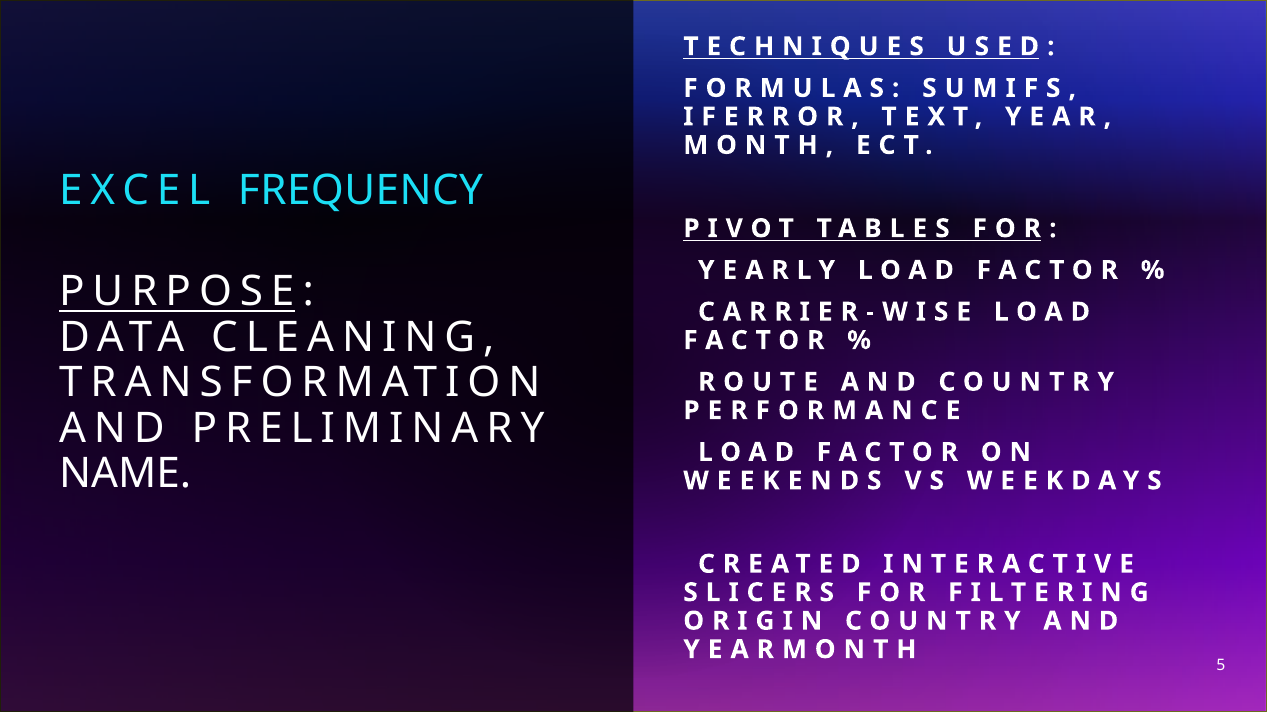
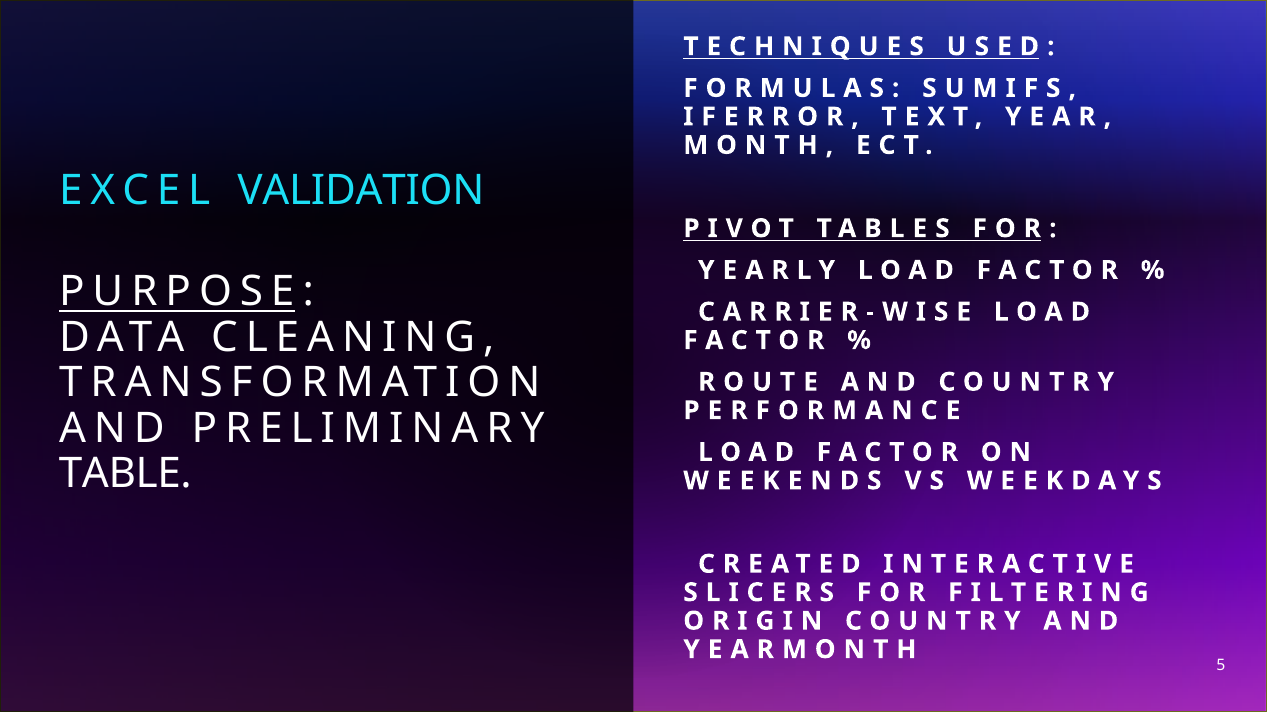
FREQUENCY: FREQUENCY -> VALIDATION
NAME: NAME -> TABLE
